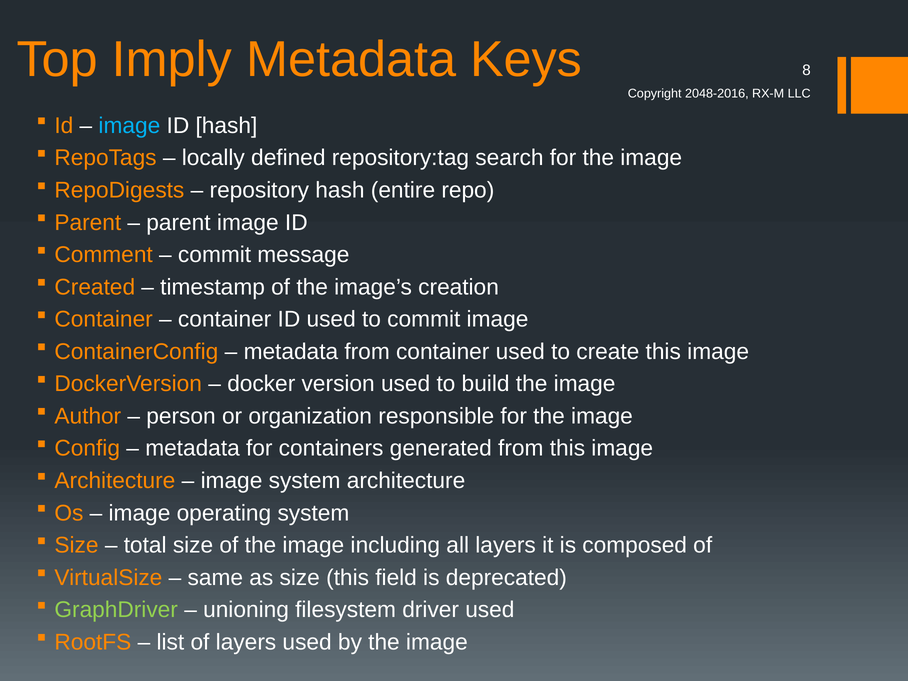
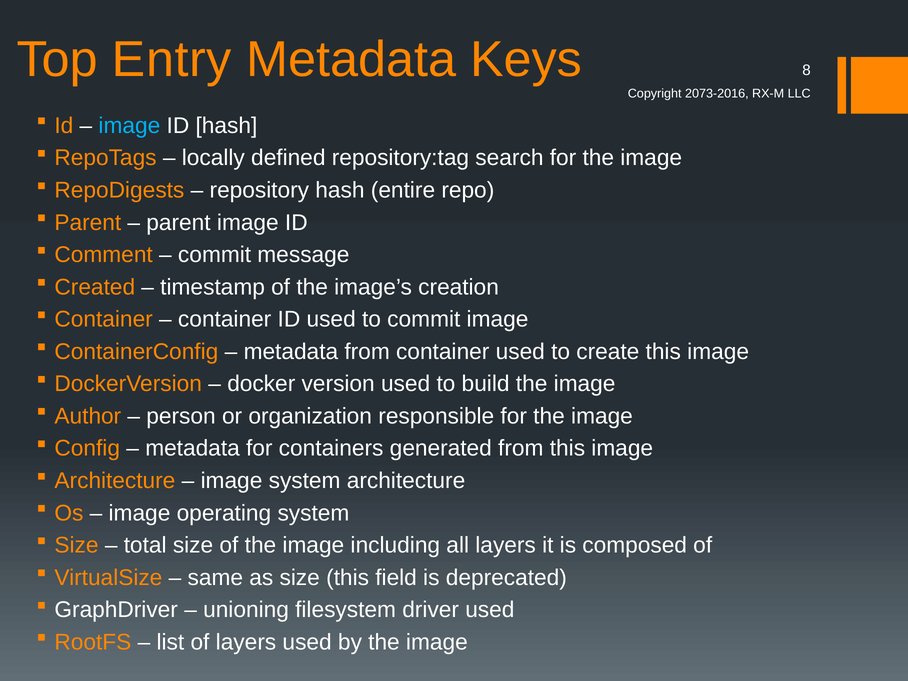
Imply: Imply -> Entry
2048-2016: 2048-2016 -> 2073-2016
GraphDriver colour: light green -> white
